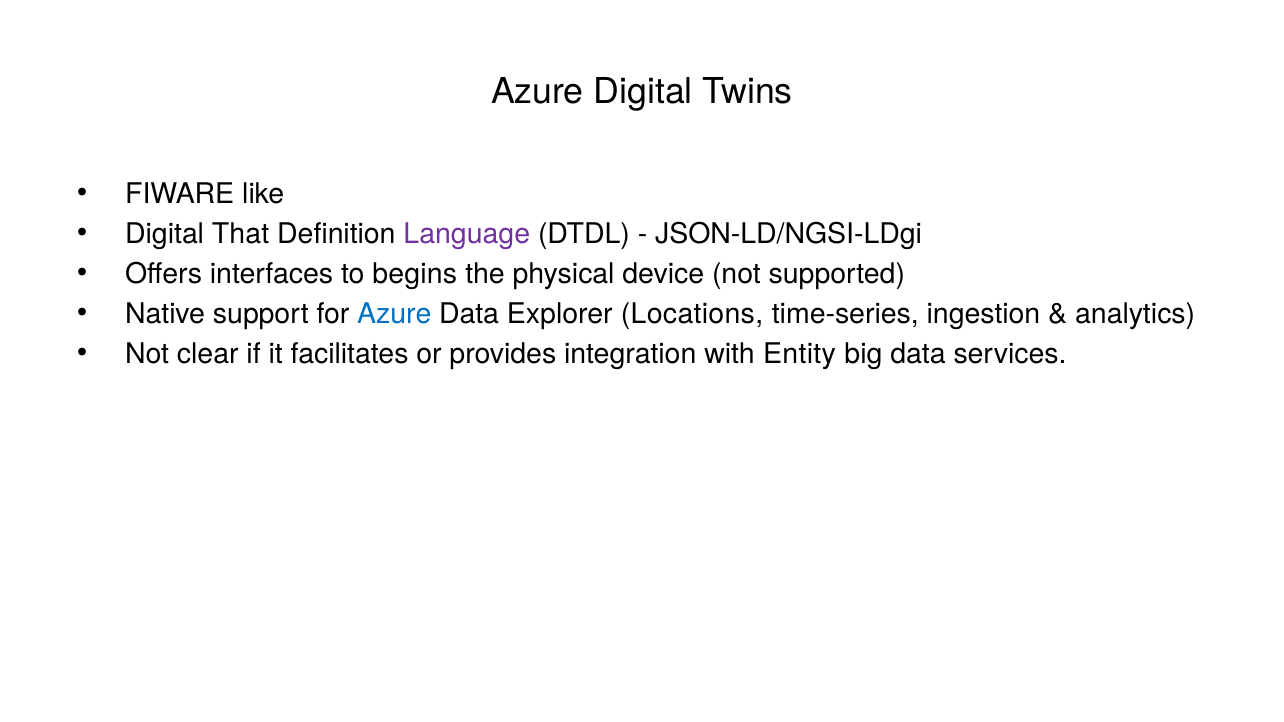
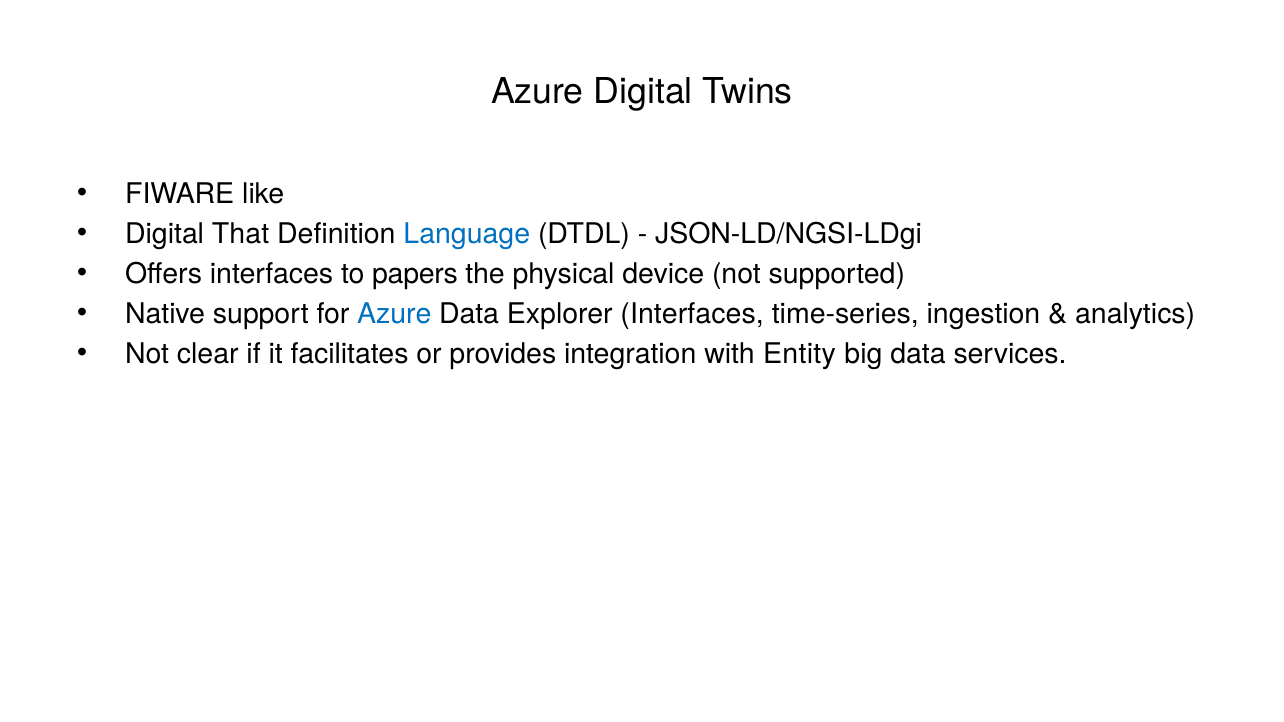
Language colour: purple -> blue
begins: begins -> papers
Explorer Locations: Locations -> Interfaces
